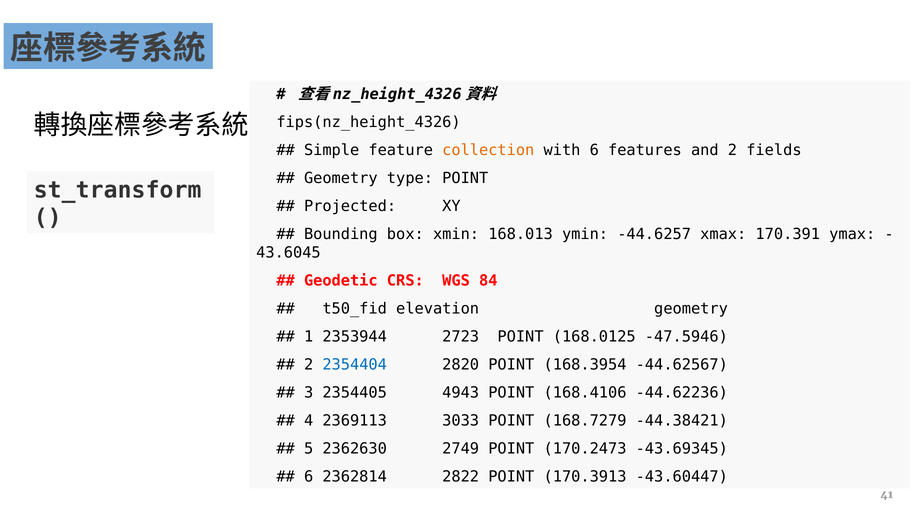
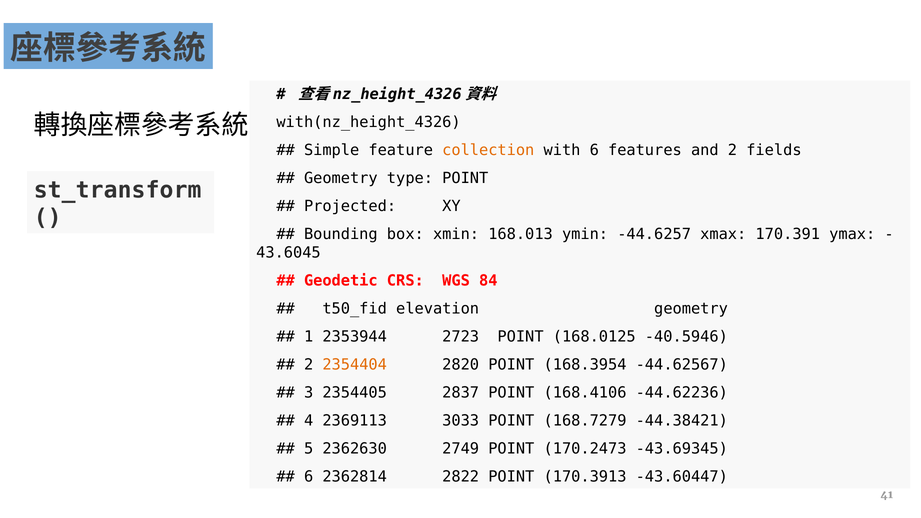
fips(nz_height_4326: fips(nz_height_4326 -> with(nz_height_4326
-47.5946: -47.5946 -> -40.5946
2354404 colour: blue -> orange
4943: 4943 -> 2837
